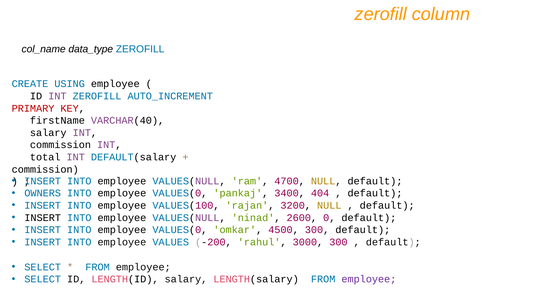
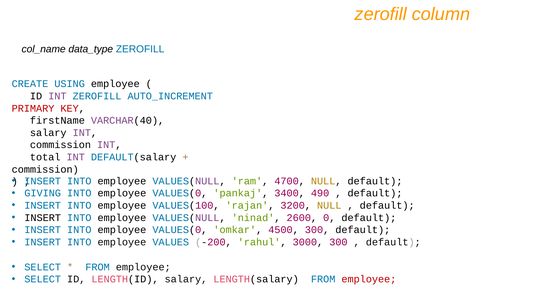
OWNERS: OWNERS -> GIVING
404: 404 -> 490
employee at (369, 279) colour: purple -> red
